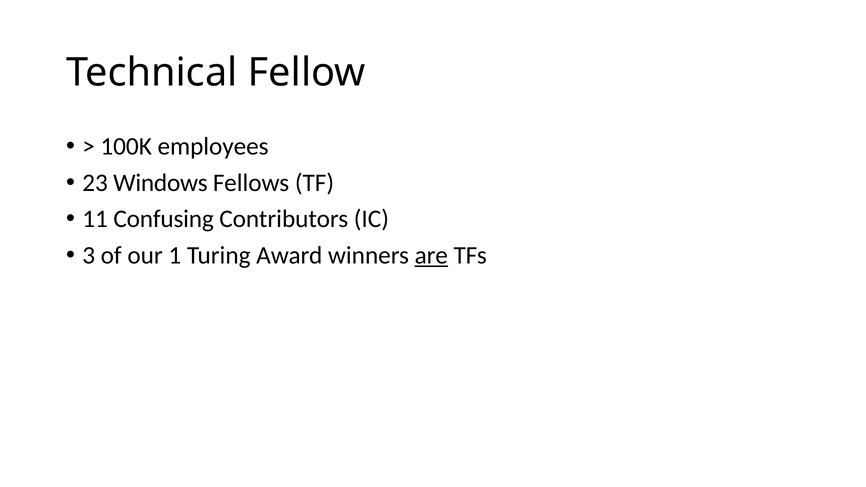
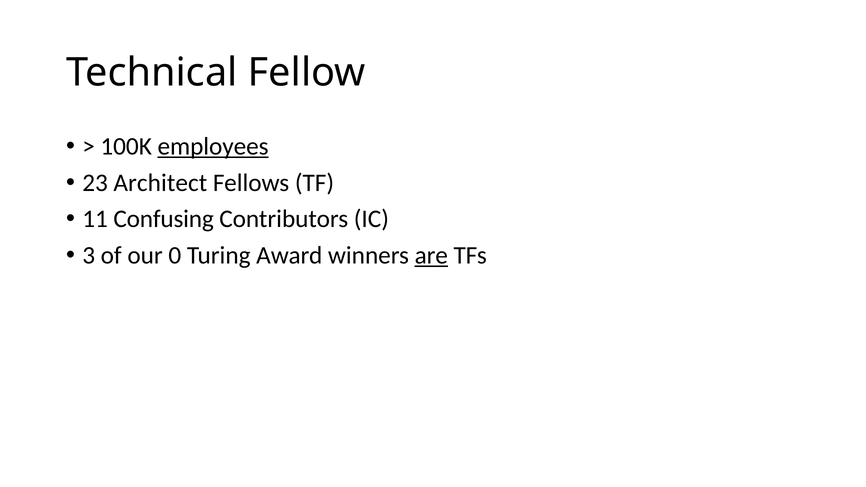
employees underline: none -> present
Windows: Windows -> Architect
1: 1 -> 0
